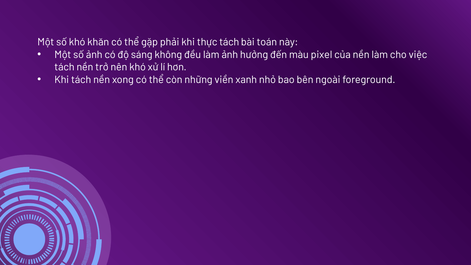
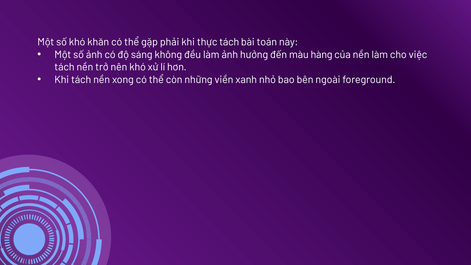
pixel: pixel -> hàng
